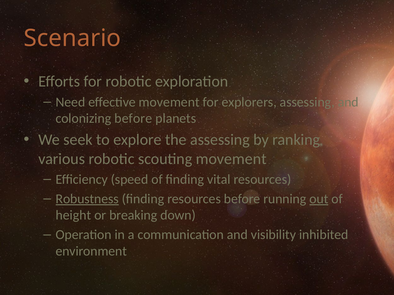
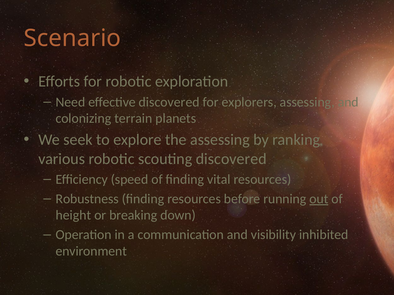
effective movement: movement -> discovered
colonizing before: before -> terrain
scouting movement: movement -> discovered
Robustness underline: present -> none
